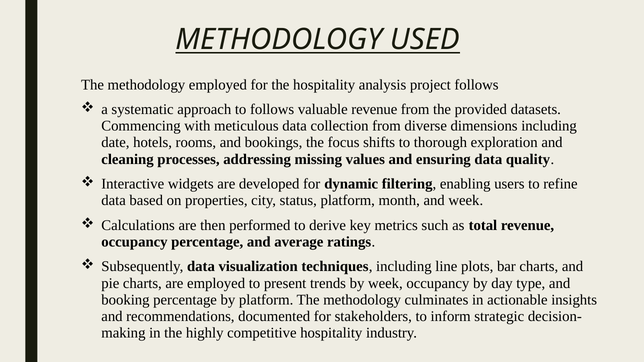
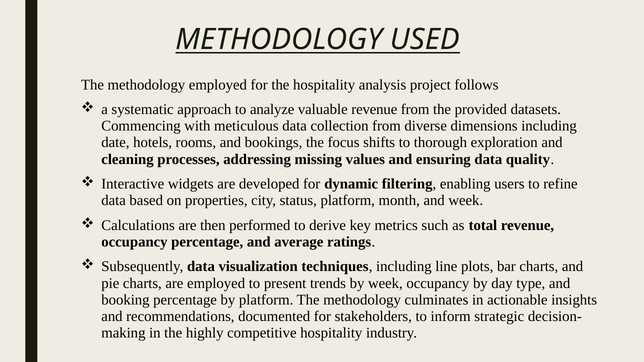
to follows: follows -> analyze
